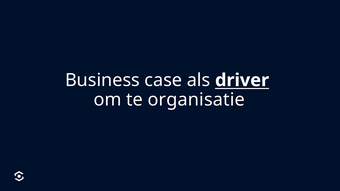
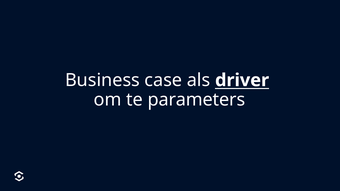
organisatie: organisatie -> parameters
